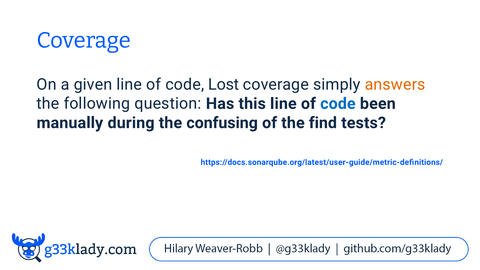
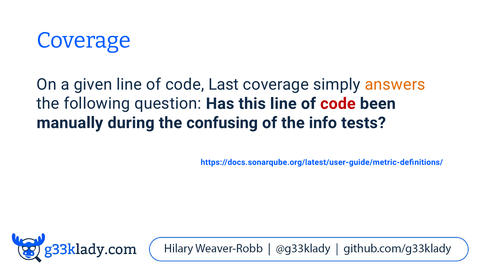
Lost: Lost -> Last
code at (338, 104) colour: blue -> red
find: find -> info
